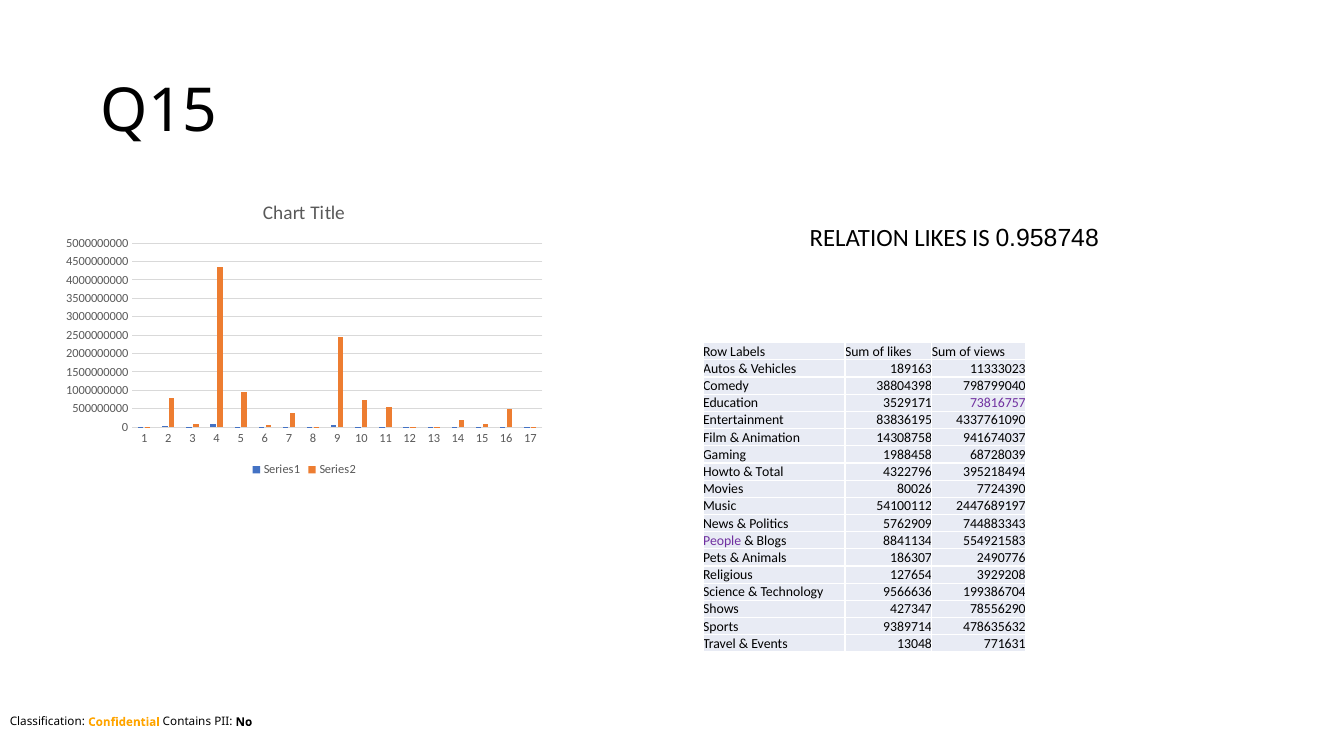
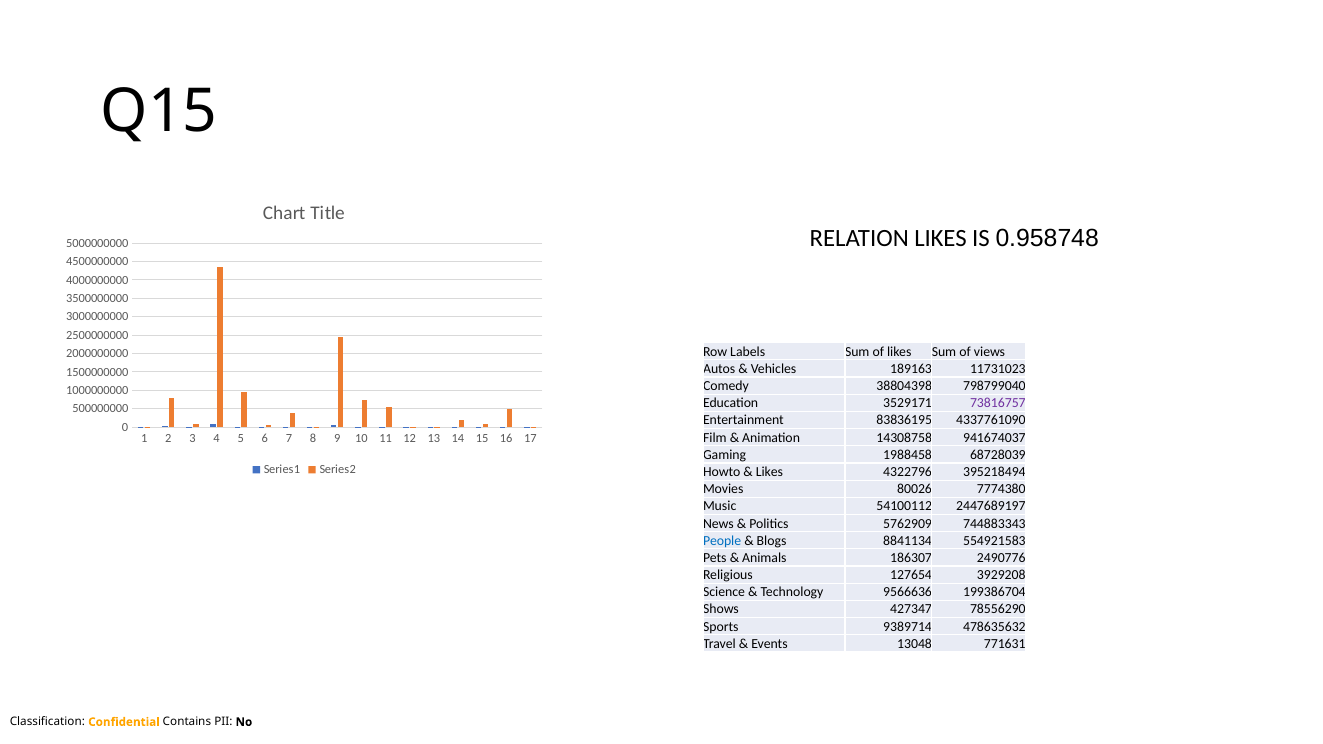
11333023: 11333023 -> 11731023
Total at (770, 472): Total -> Likes
7724390: 7724390 -> 7774380
People colour: purple -> blue
